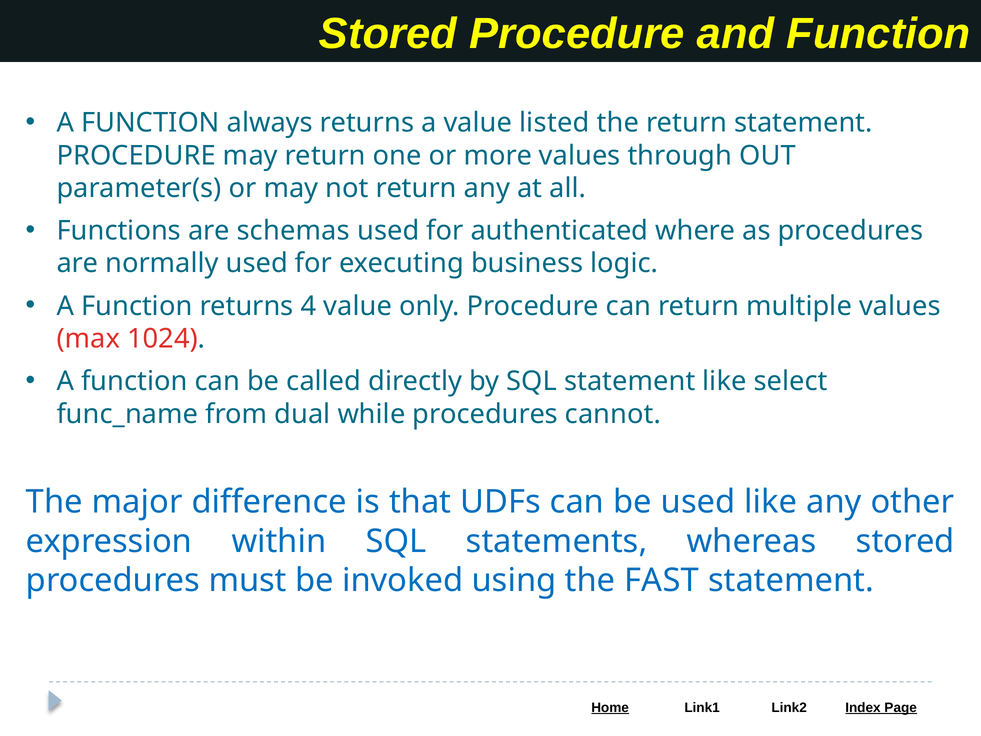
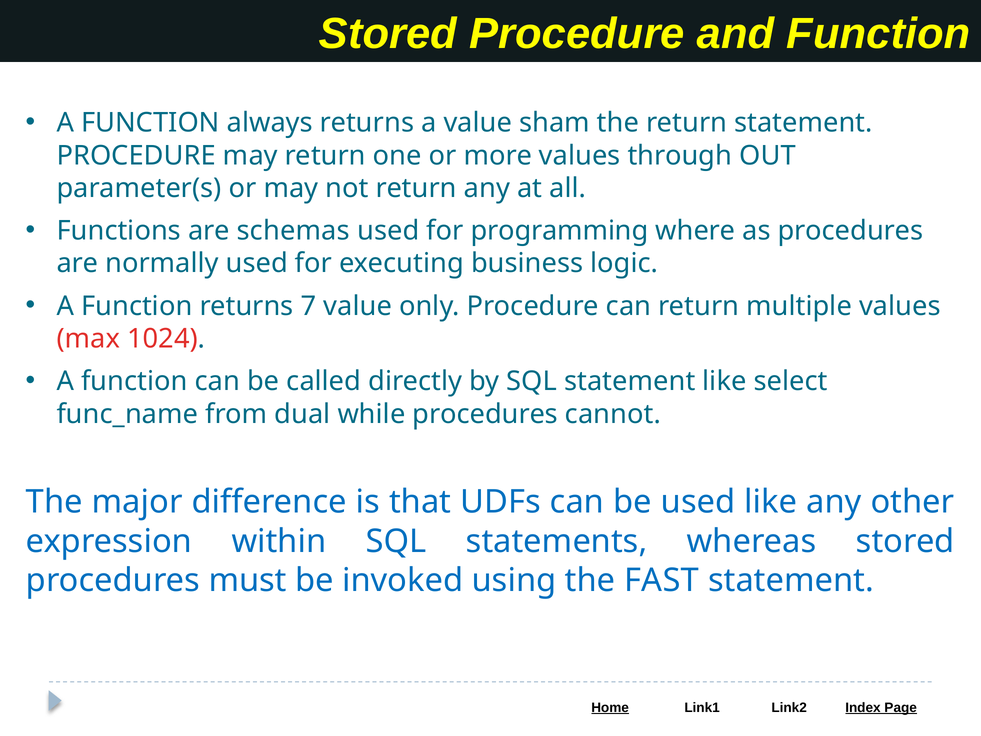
listed: listed -> sham
authenticated: authenticated -> programming
4: 4 -> 7
